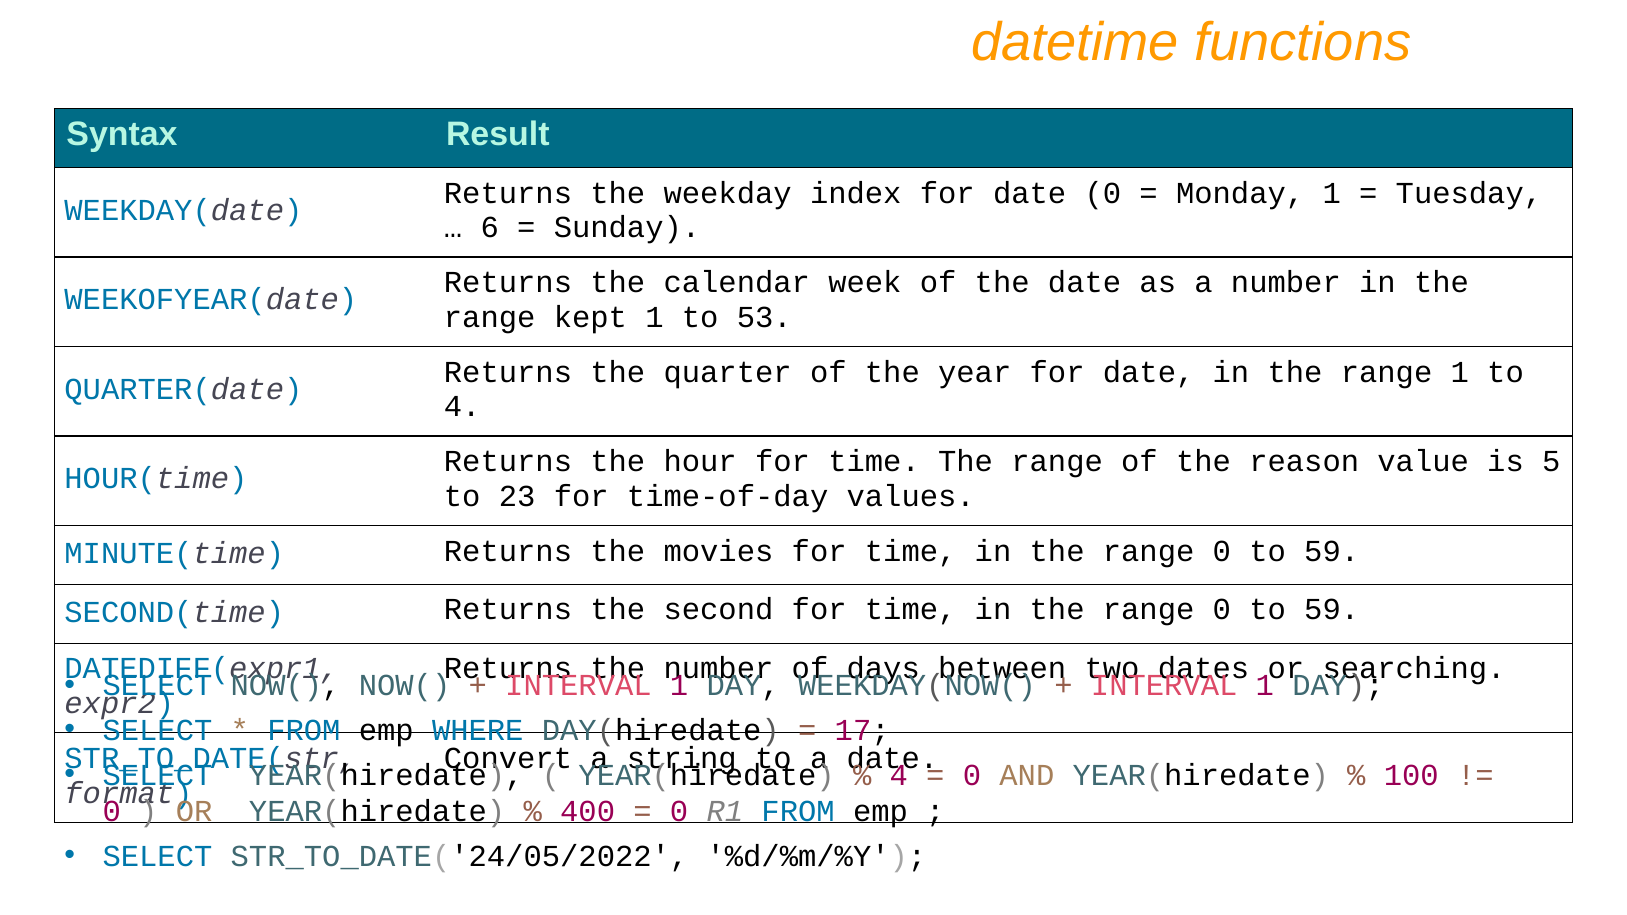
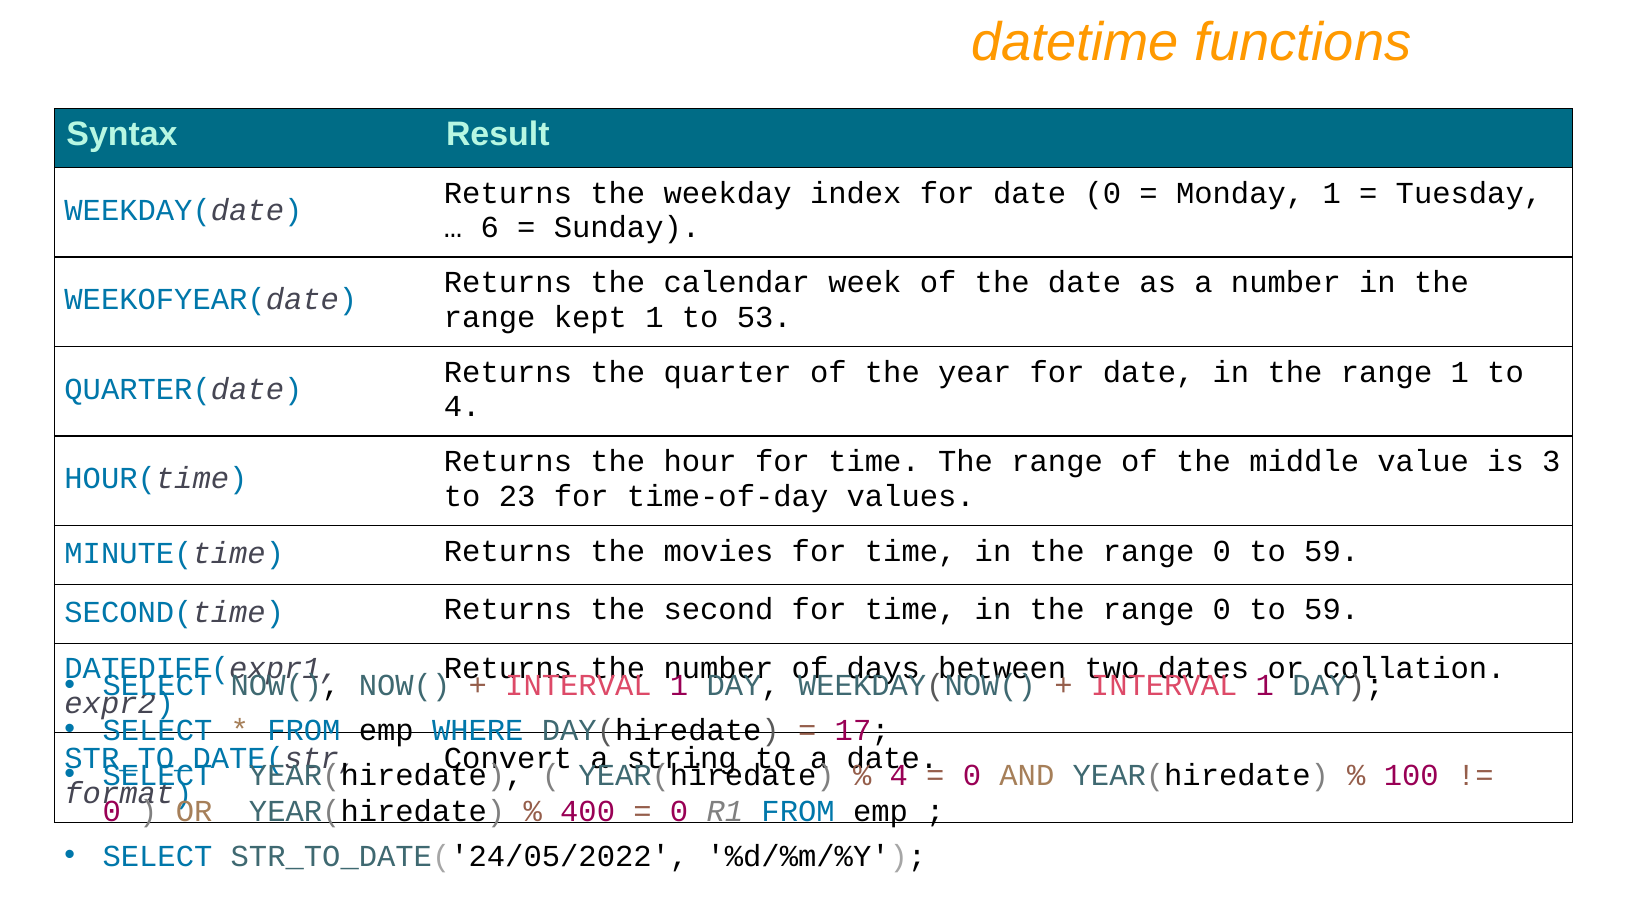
reason: reason -> middle
5: 5 -> 3
searching: searching -> collation
